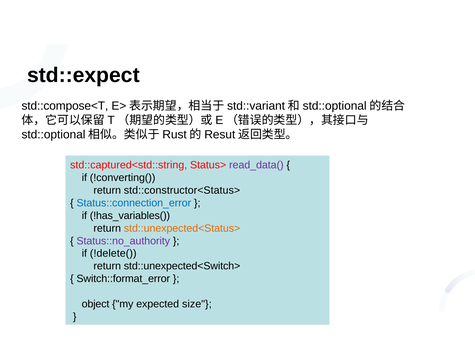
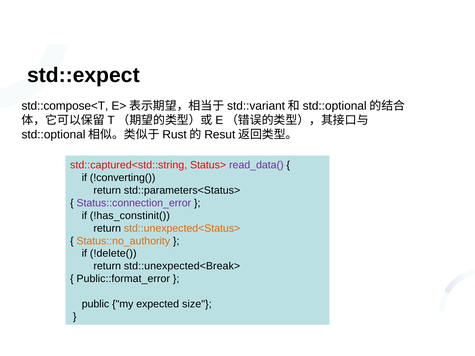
std::constructor<Status>: std::constructor<Status> -> std::parameters<Status>
Status::connection_error colour: blue -> purple
!has_variables(: !has_variables( -> !has_constinit(
Status::no_authority colour: purple -> orange
std::unexpected<Switch>: std::unexpected<Switch> -> std::unexpected<Break>
Switch::format_error: Switch::format_error -> Public::format_error
object: object -> public
